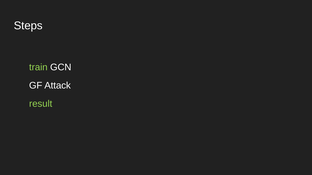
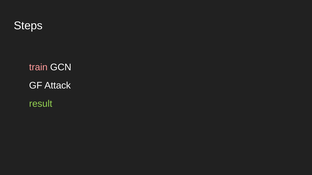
train colour: light green -> pink
